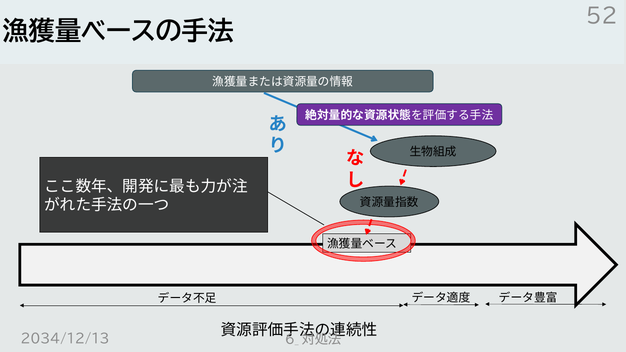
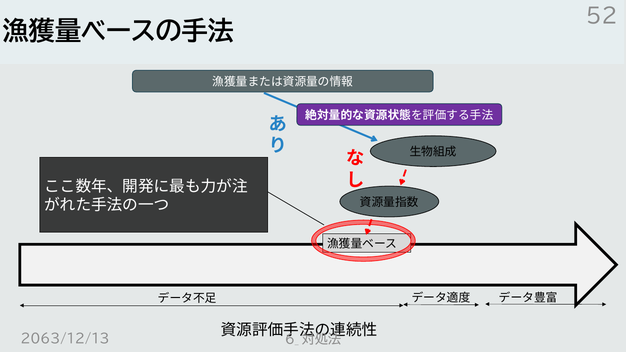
2034/12/13: 2034/12/13 -> 2063/12/13
